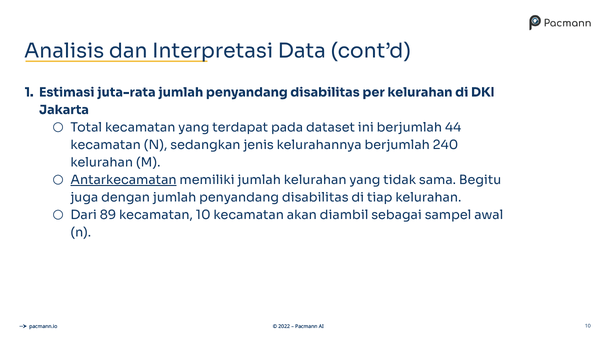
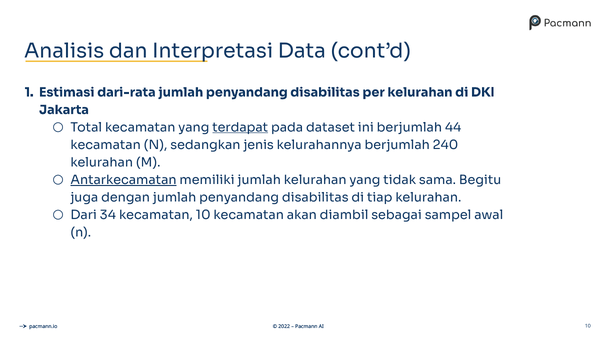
juta-rata: juta-rata -> dari-rata
terdapat underline: none -> present
89: 89 -> 34
